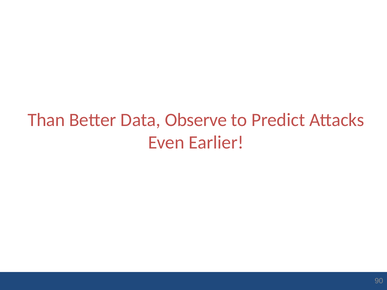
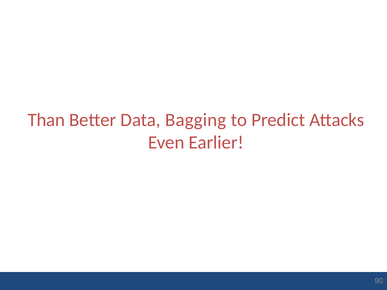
Observe: Observe -> Bagging
